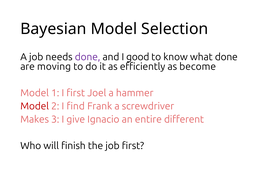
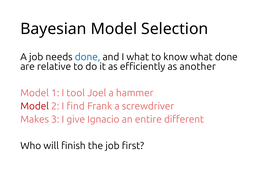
done at (88, 57) colour: purple -> blue
I good: good -> what
moving: moving -> relative
become: become -> another
I first: first -> tool
